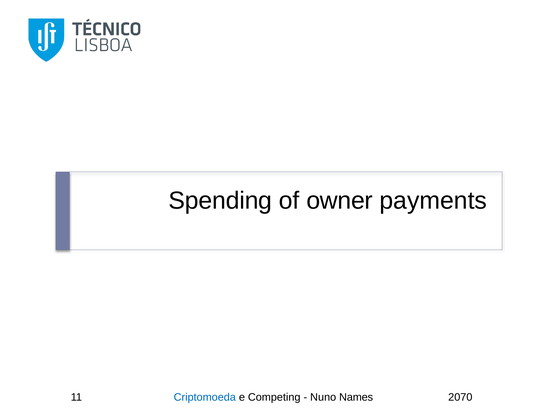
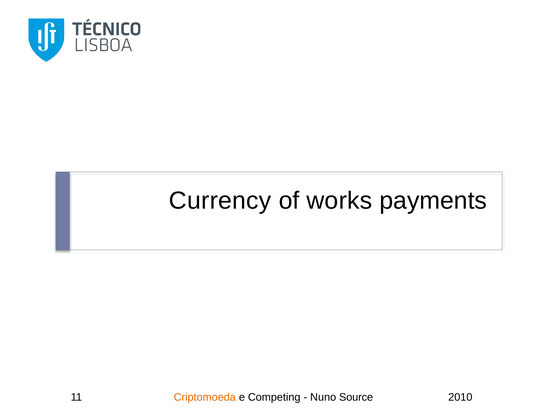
Spending: Spending -> Currency
owner: owner -> works
Criptomoeda colour: blue -> orange
Names: Names -> Source
2070: 2070 -> 2010
